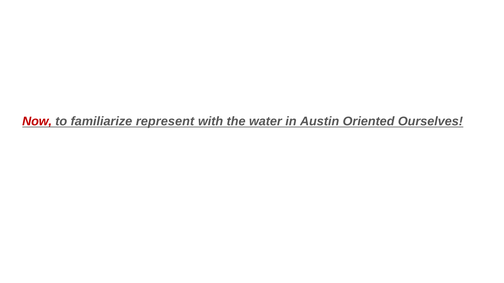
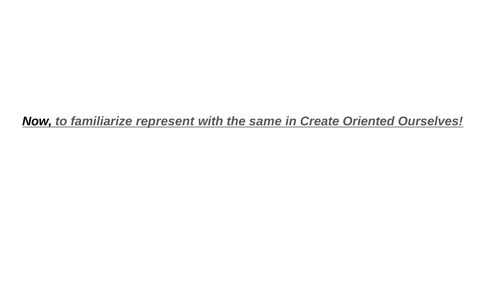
Now colour: red -> black
water: water -> same
Austin: Austin -> Create
